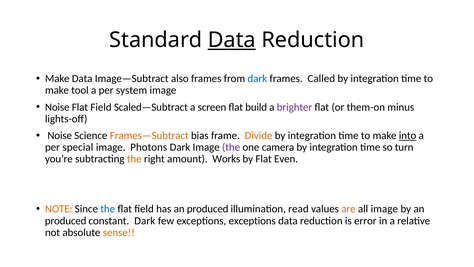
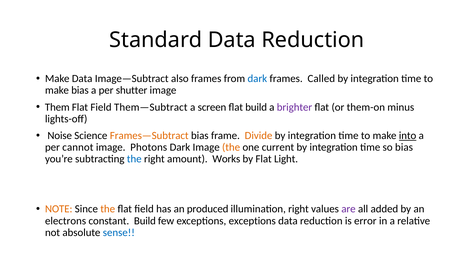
Data at (232, 40) underline: present -> none
make tool: tool -> bias
system: system -> shutter
Noise at (57, 107): Noise -> Them
Scaled—Subtract: Scaled—Subtract -> Them—Subtract
special: special -> cannot
the at (231, 147) colour: purple -> orange
camera: camera -> current
so turn: turn -> bias
the at (134, 159) colour: orange -> blue
Even: Even -> Light
the at (108, 209) colour: blue -> orange
illumination read: read -> right
are colour: orange -> purple
all image: image -> added
produced at (66, 221): produced -> electrons
constant Dark: Dark -> Build
sense colour: orange -> blue
